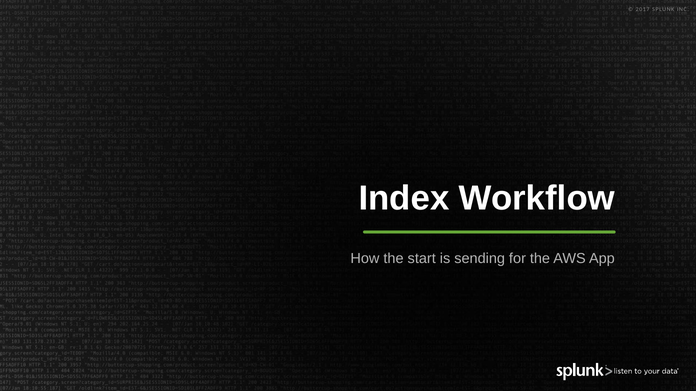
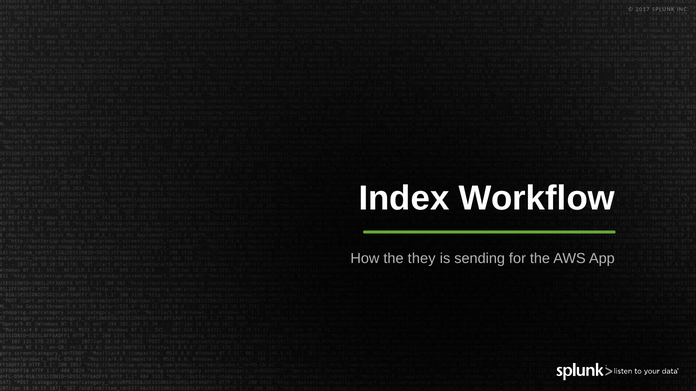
start: start -> they
